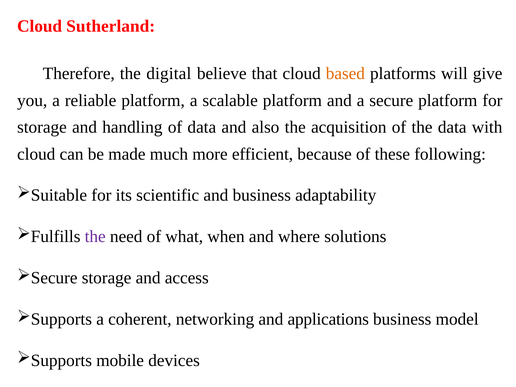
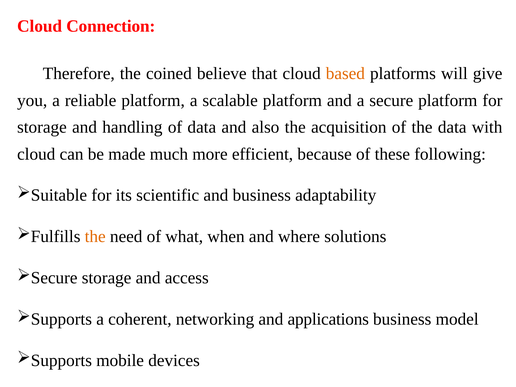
Sutherland: Sutherland -> Connection
digital: digital -> coined
the at (95, 237) colour: purple -> orange
